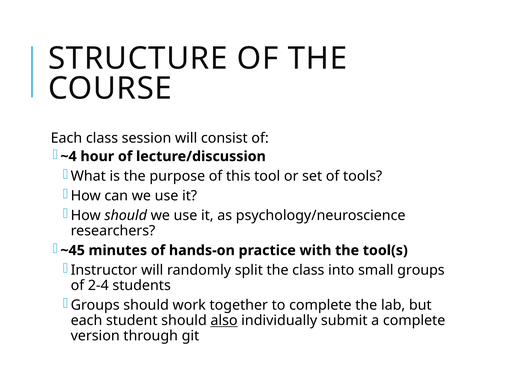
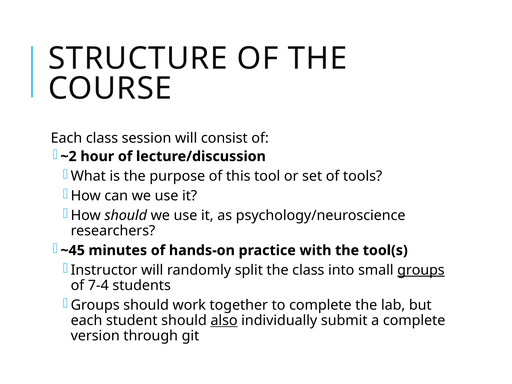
~4: ~4 -> ~2
groups at (421, 270) underline: none -> present
2-4: 2-4 -> 7-4
